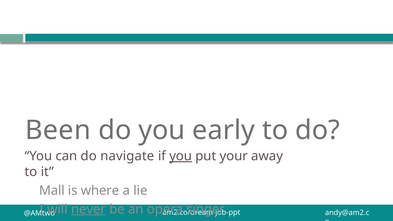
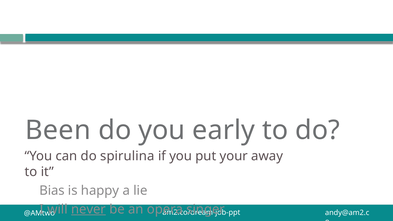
navigate: navigate -> spirulina
you at (181, 156) underline: present -> none
Mall: Mall -> Bias
where: where -> happy
